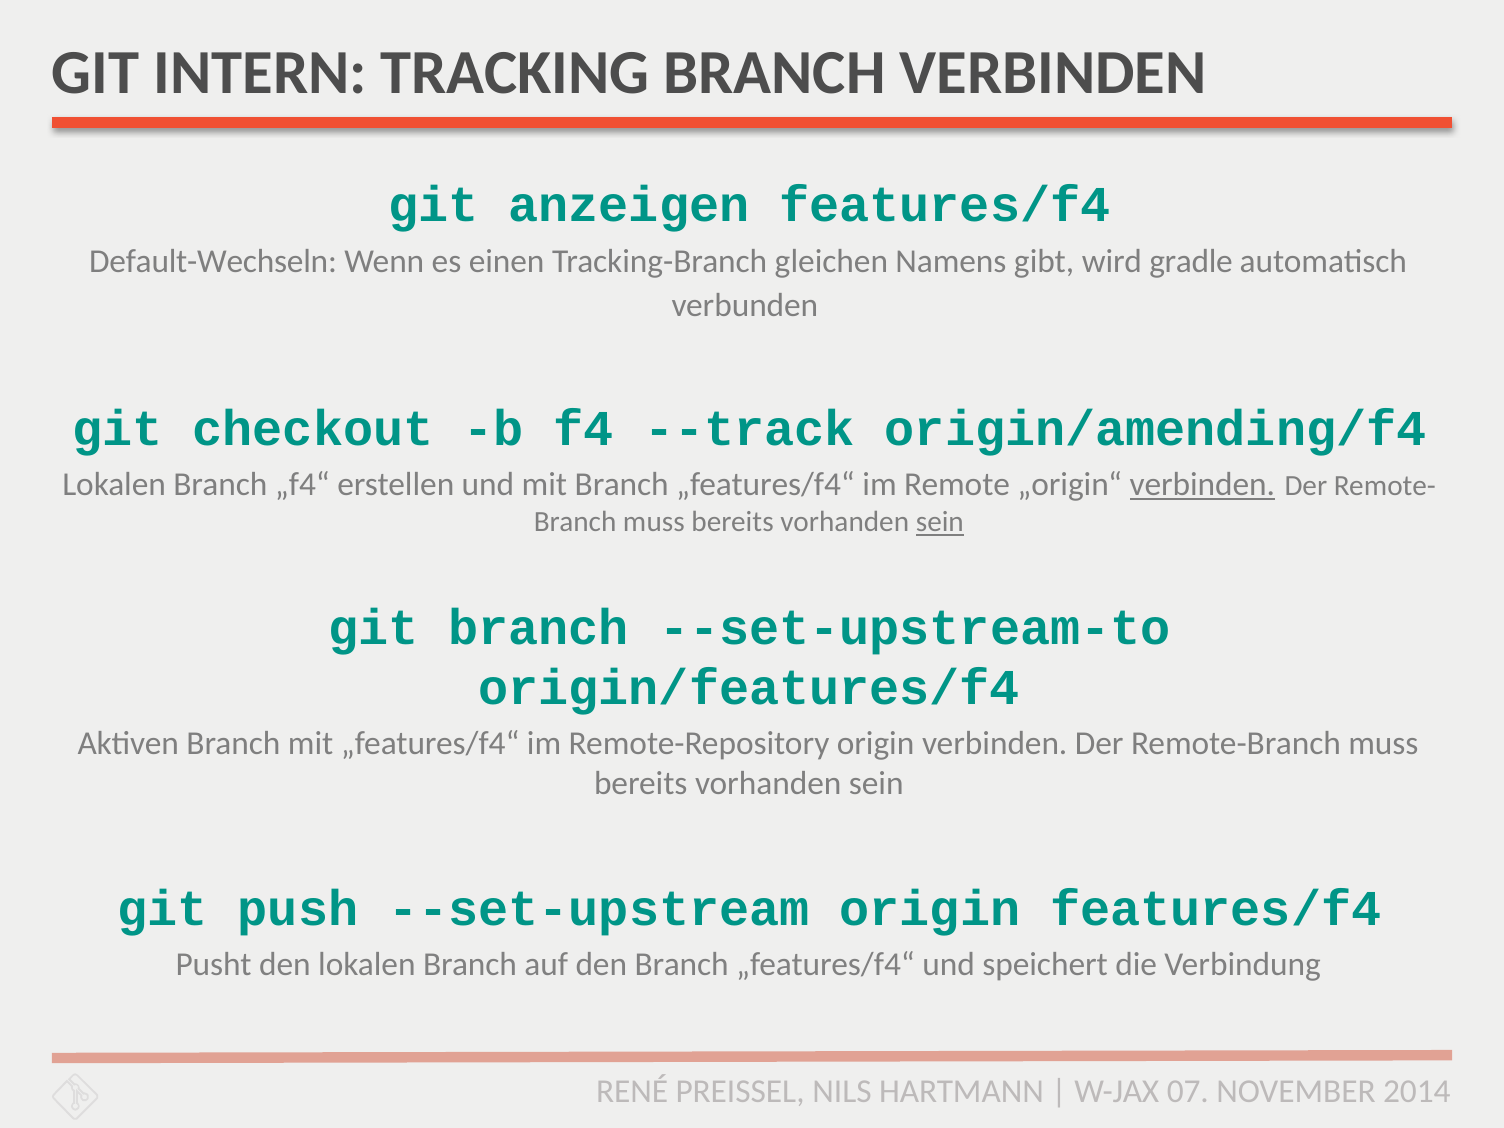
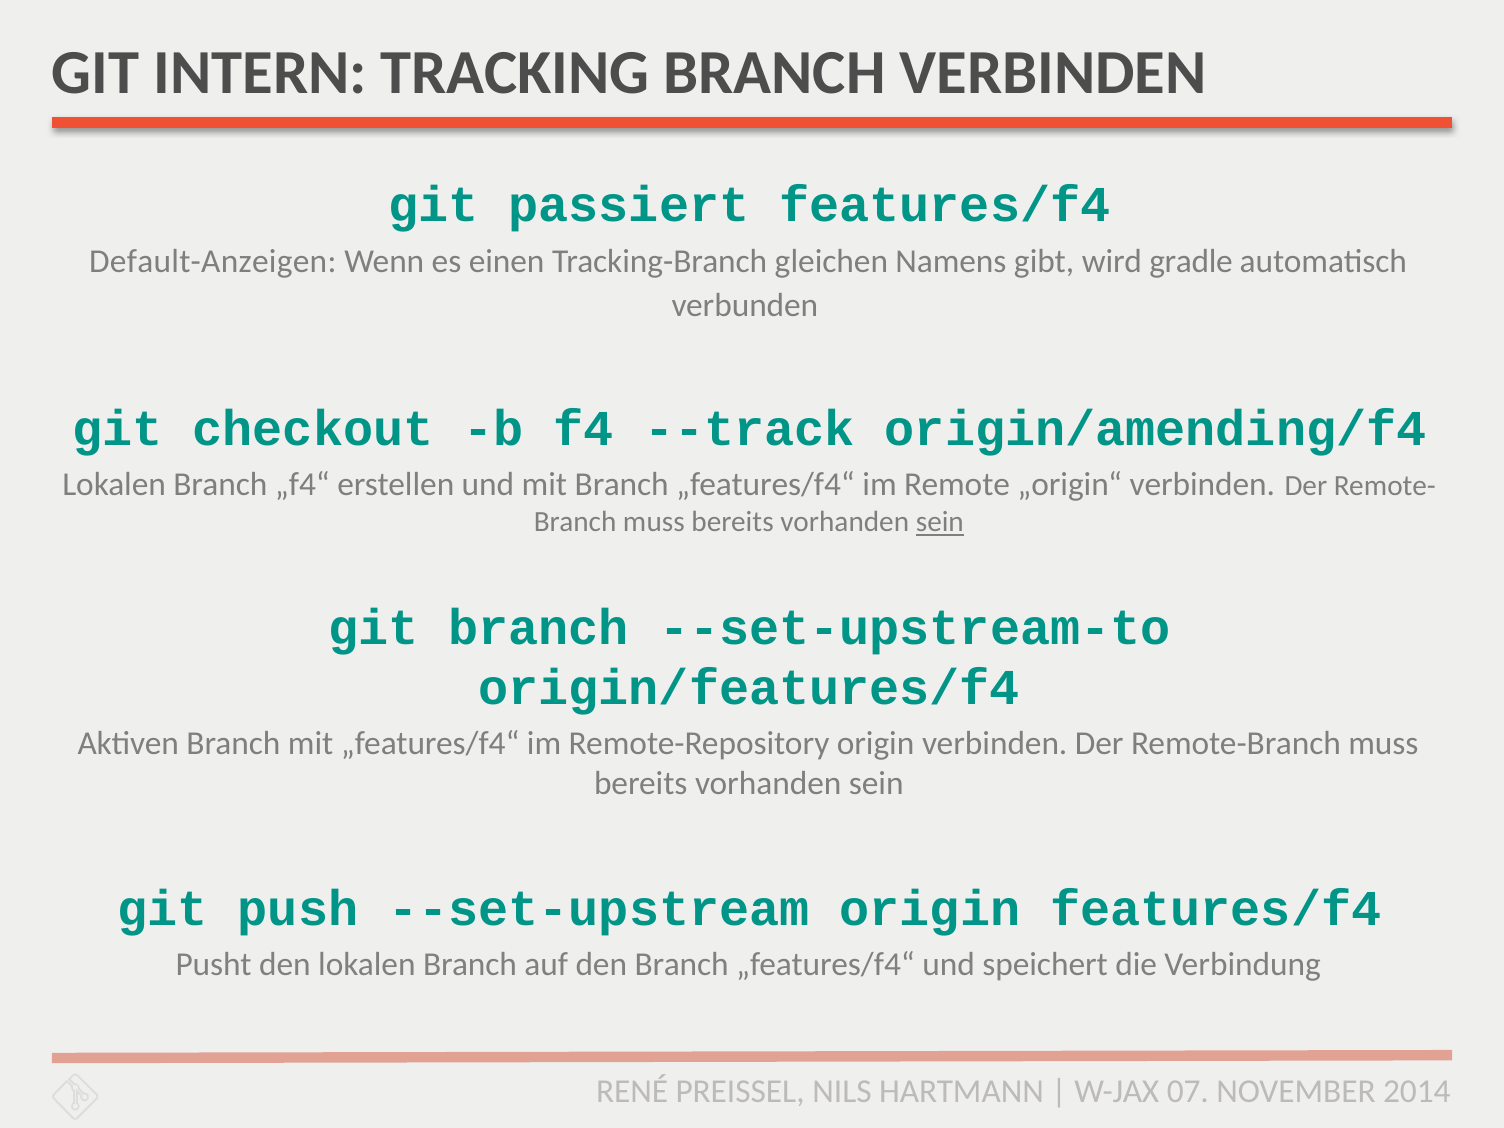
anzeigen: anzeigen -> passiert
Default-Wechseln: Default-Wechseln -> Default-Anzeigen
verbinden at (1202, 485) underline: present -> none
